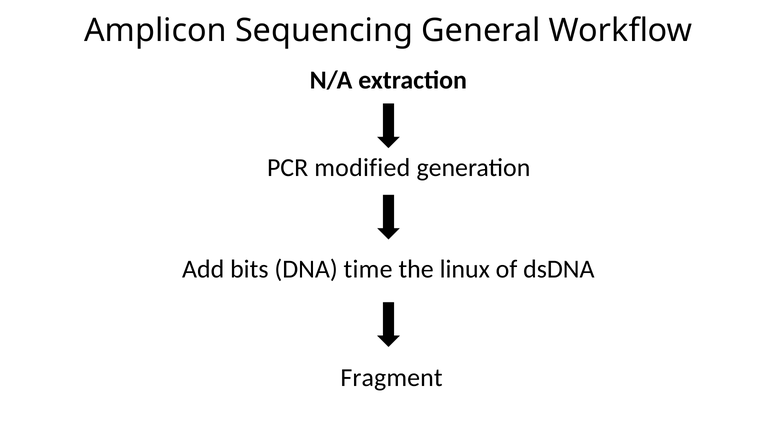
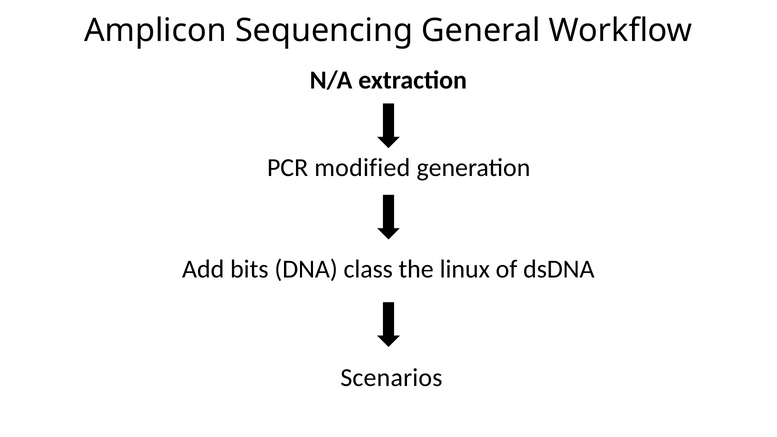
time: time -> class
Fragment: Fragment -> Scenarios
